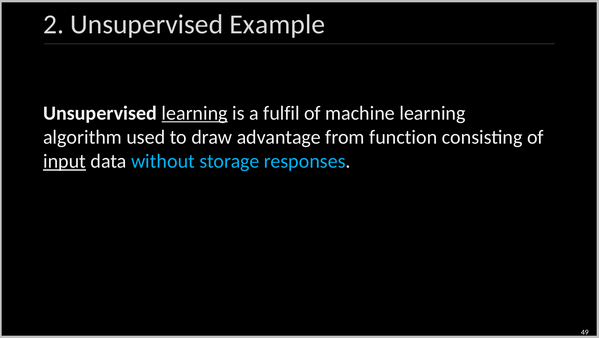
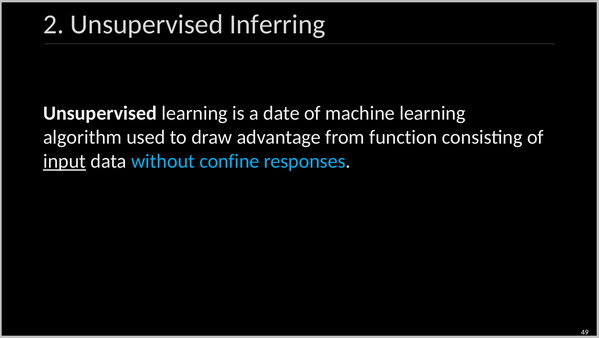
Example: Example -> Inferring
learning at (195, 113) underline: present -> none
fulfil: fulfil -> date
storage: storage -> confine
